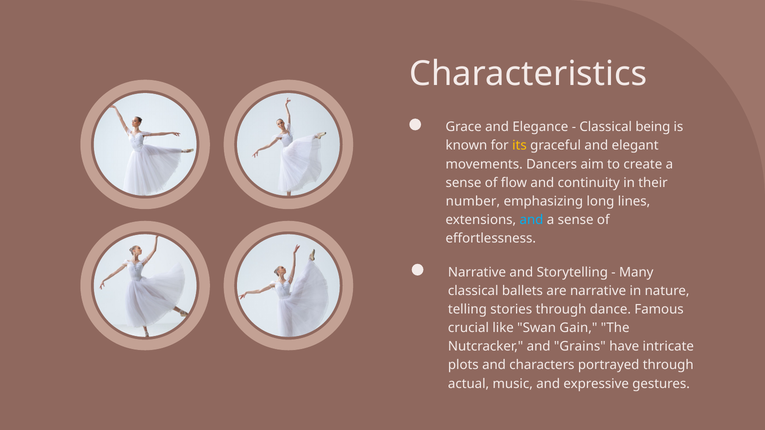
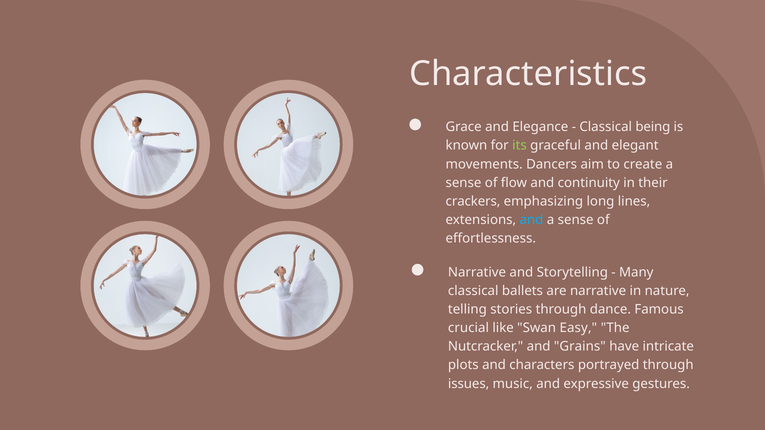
its colour: yellow -> light green
number: number -> crackers
Gain: Gain -> Easy
actual: actual -> issues
